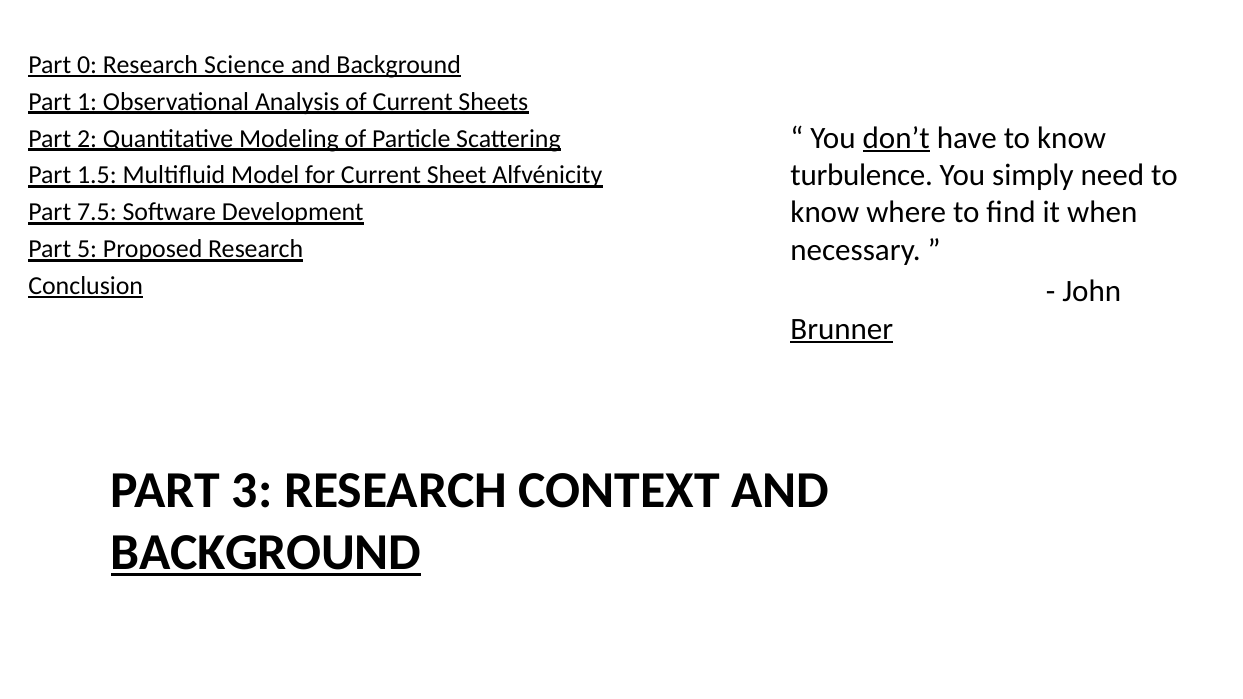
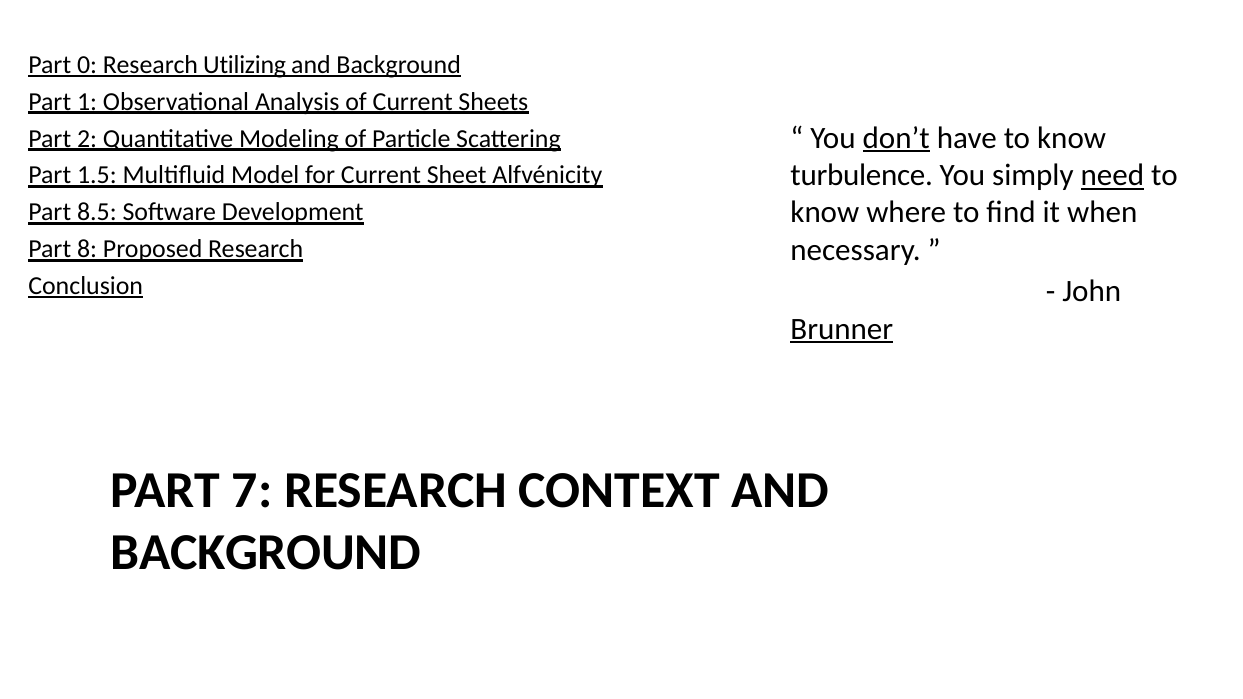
Science: Science -> Utilizing
need underline: none -> present
7.5: 7.5 -> 8.5
5: 5 -> 8
3: 3 -> 7
BACKGROUND at (266, 552) underline: present -> none
